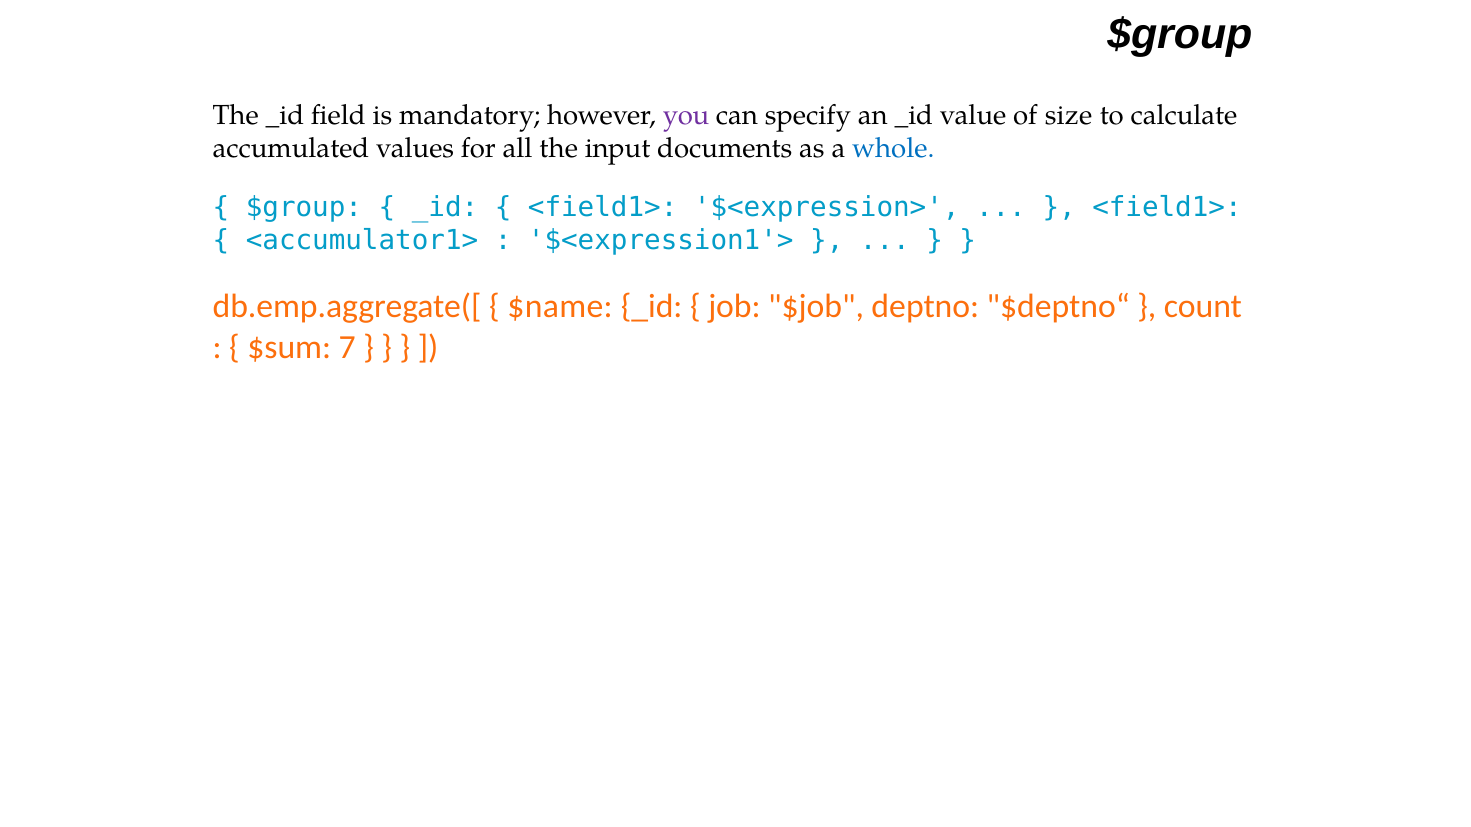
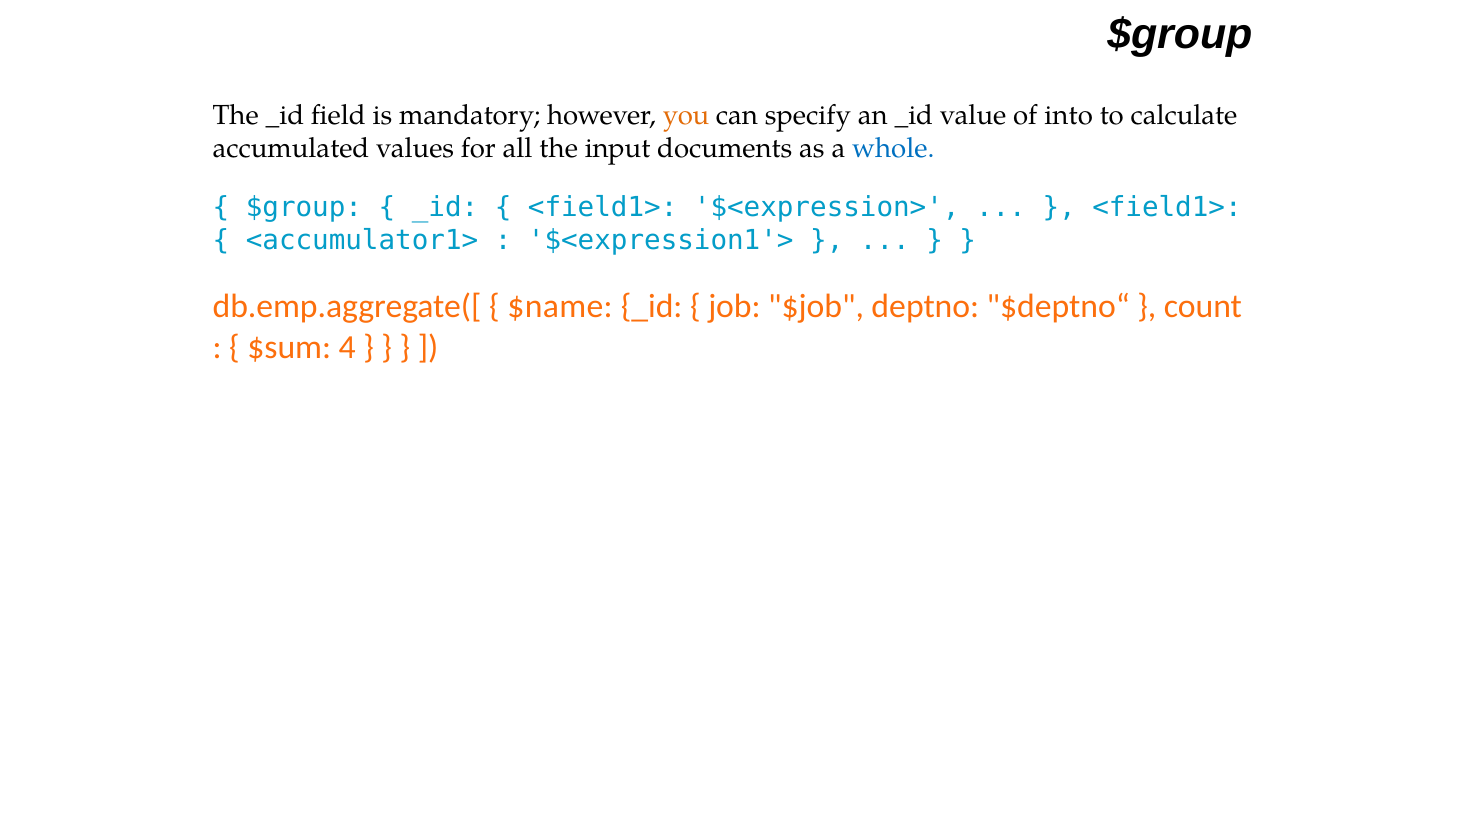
you colour: purple -> orange
size: size -> into
7: 7 -> 4
